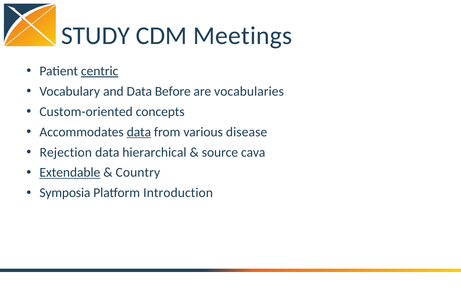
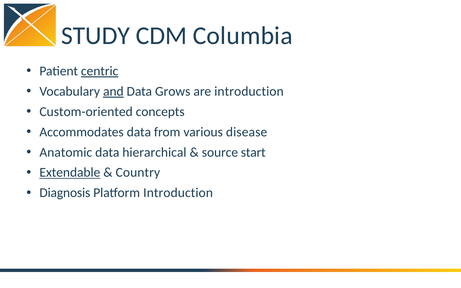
Meetings: Meetings -> Columbia
and underline: none -> present
Before: Before -> Grows
are vocabularies: vocabularies -> introduction
data at (139, 132) underline: present -> none
Rejection: Rejection -> Anatomic
cava: cava -> start
Symposia: Symposia -> Diagnosis
